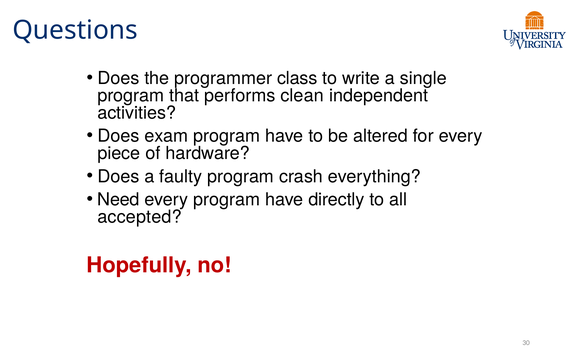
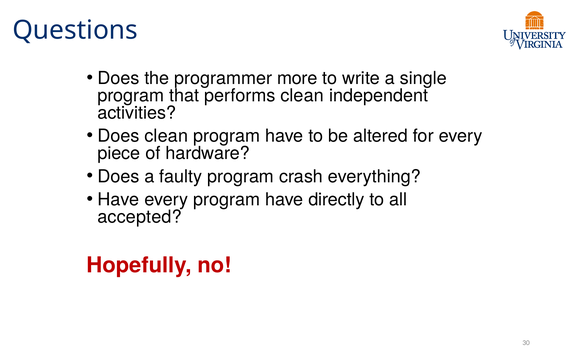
class: class -> more
Does exam: exam -> clean
Need at (118, 200): Need -> Have
